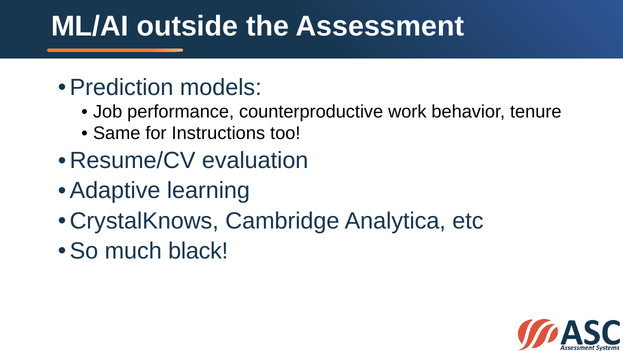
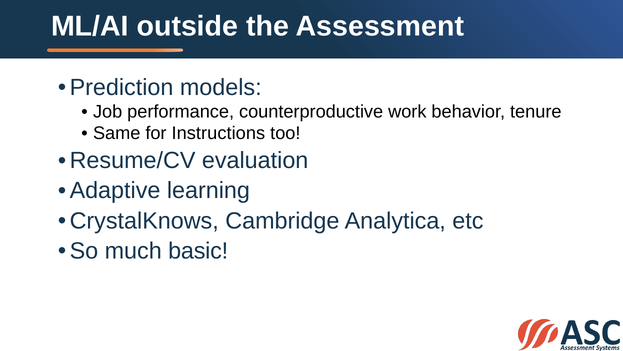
black: black -> basic
